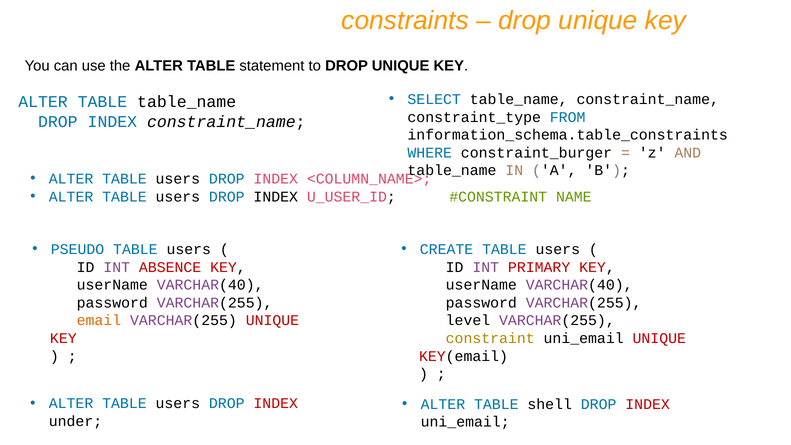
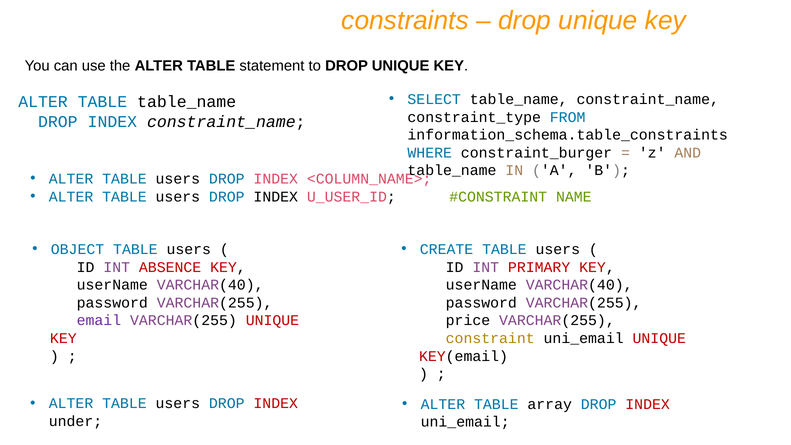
PSEUDO: PSEUDO -> OBJECT
email colour: orange -> purple
level: level -> price
shell: shell -> array
